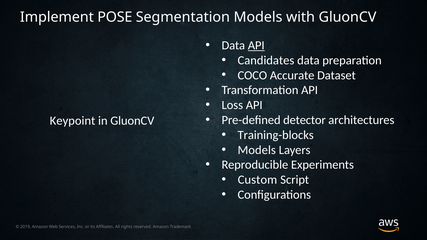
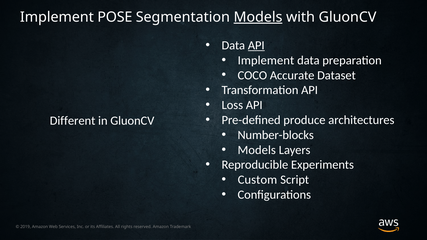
Models at (258, 17) underline: none -> present
Candidates at (266, 60): Candidates -> Implement
detector: detector -> produce
Keypoint: Keypoint -> Different
Training-blocks: Training-blocks -> Number-blocks
